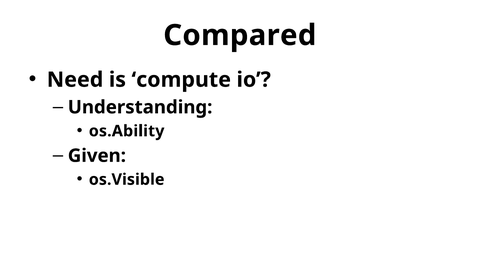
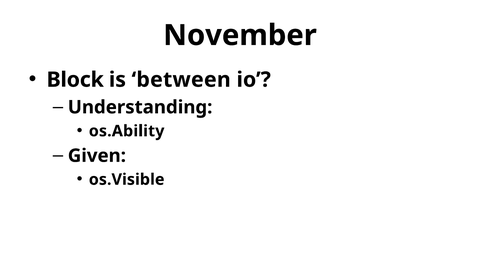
Compared: Compared -> November
Need: Need -> Block
compute: compute -> between
